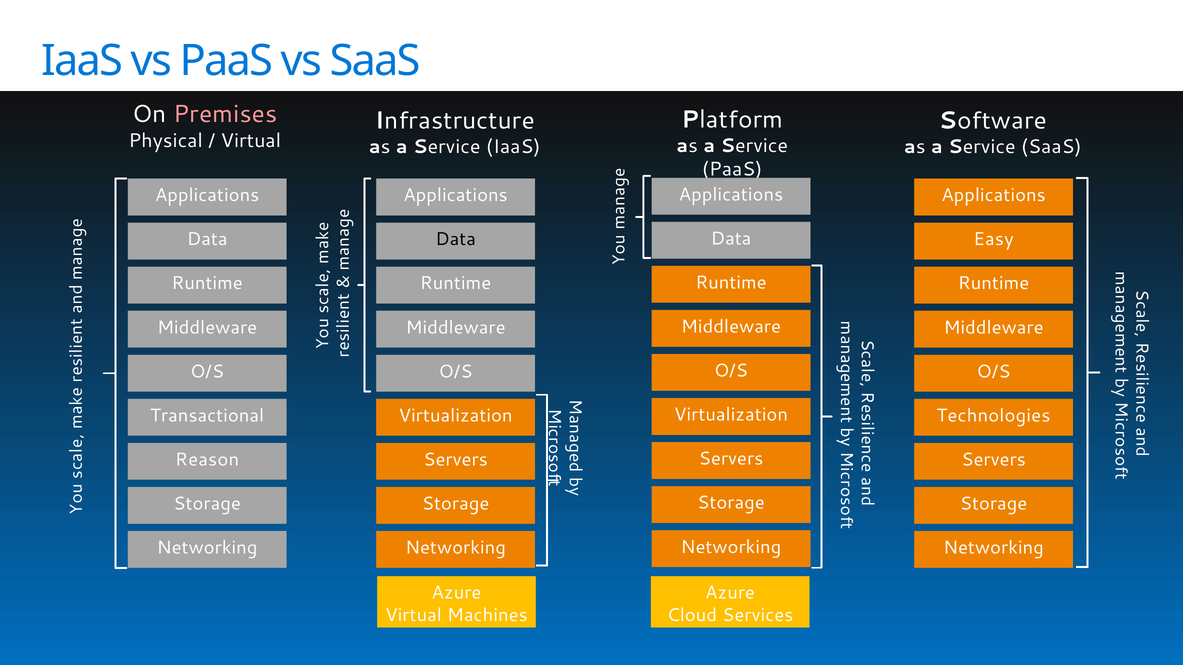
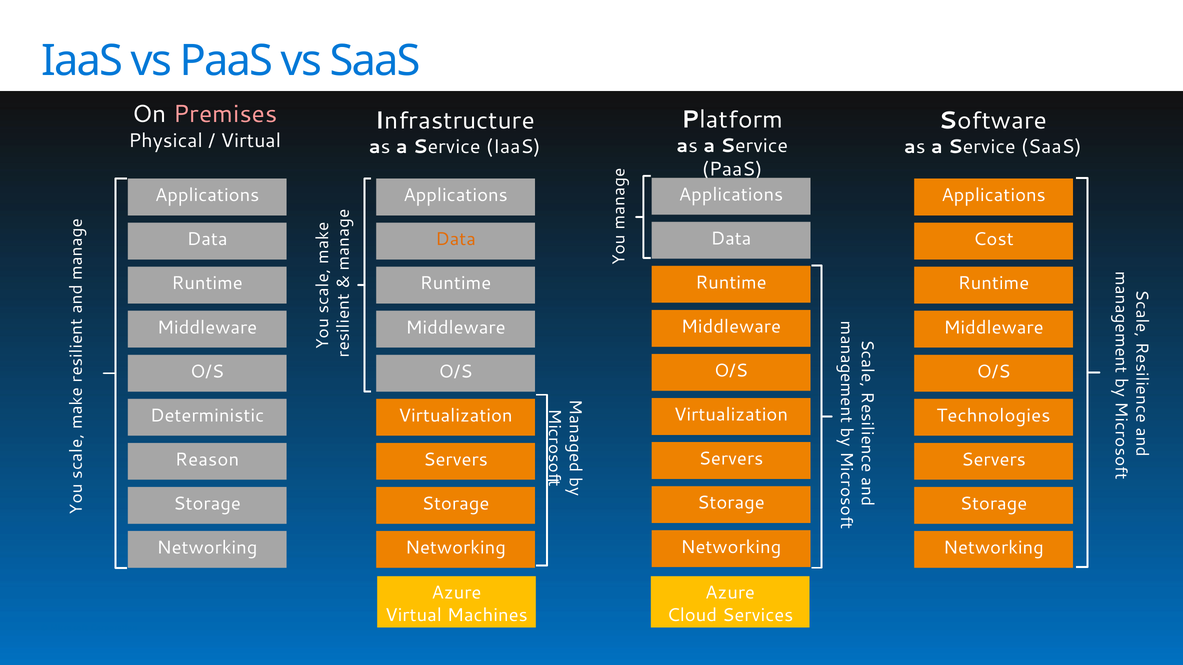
Data at (456, 240) colour: black -> orange
Easy: Easy -> Cost
Transactional: Transactional -> Deterministic
